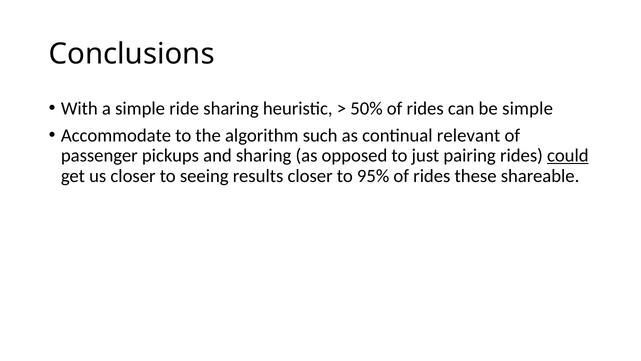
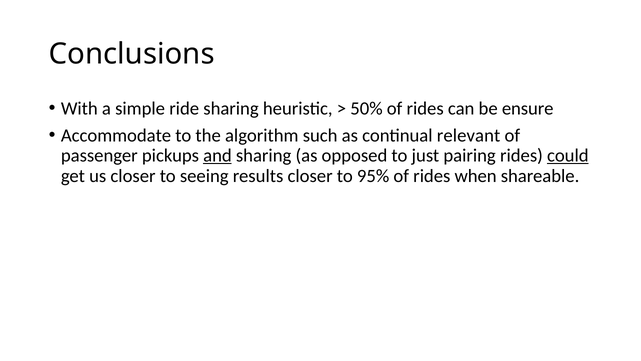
be simple: simple -> ensure
and underline: none -> present
these: these -> when
